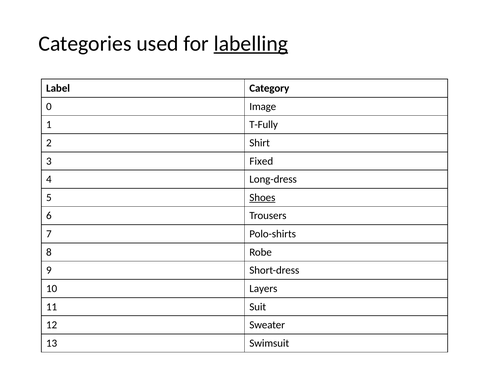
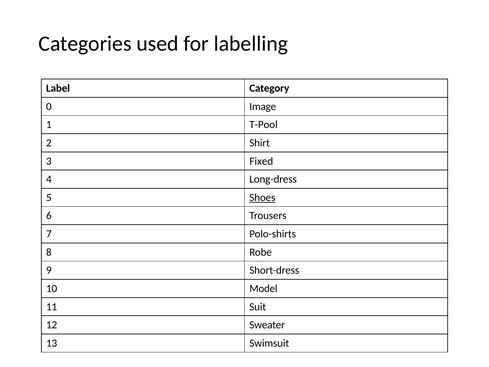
labelling underline: present -> none
T-Fully: T-Fully -> T-Pool
Layers: Layers -> Model
